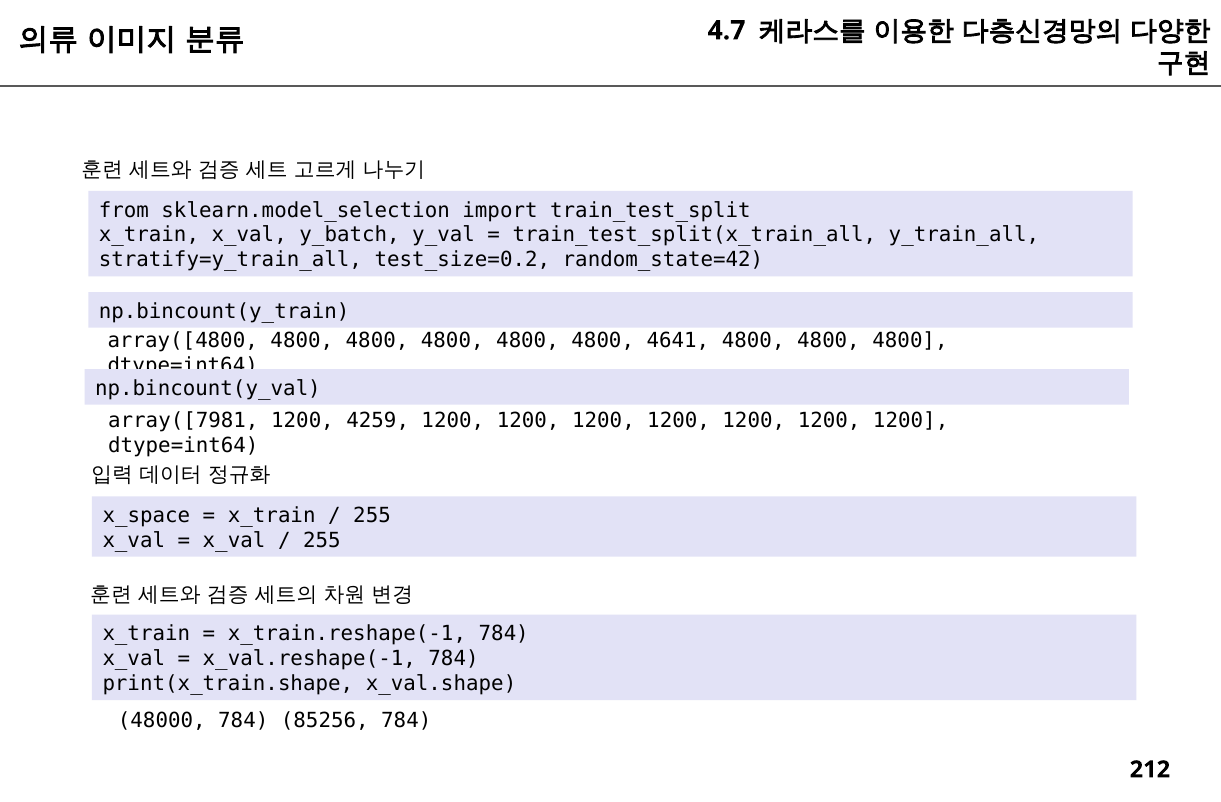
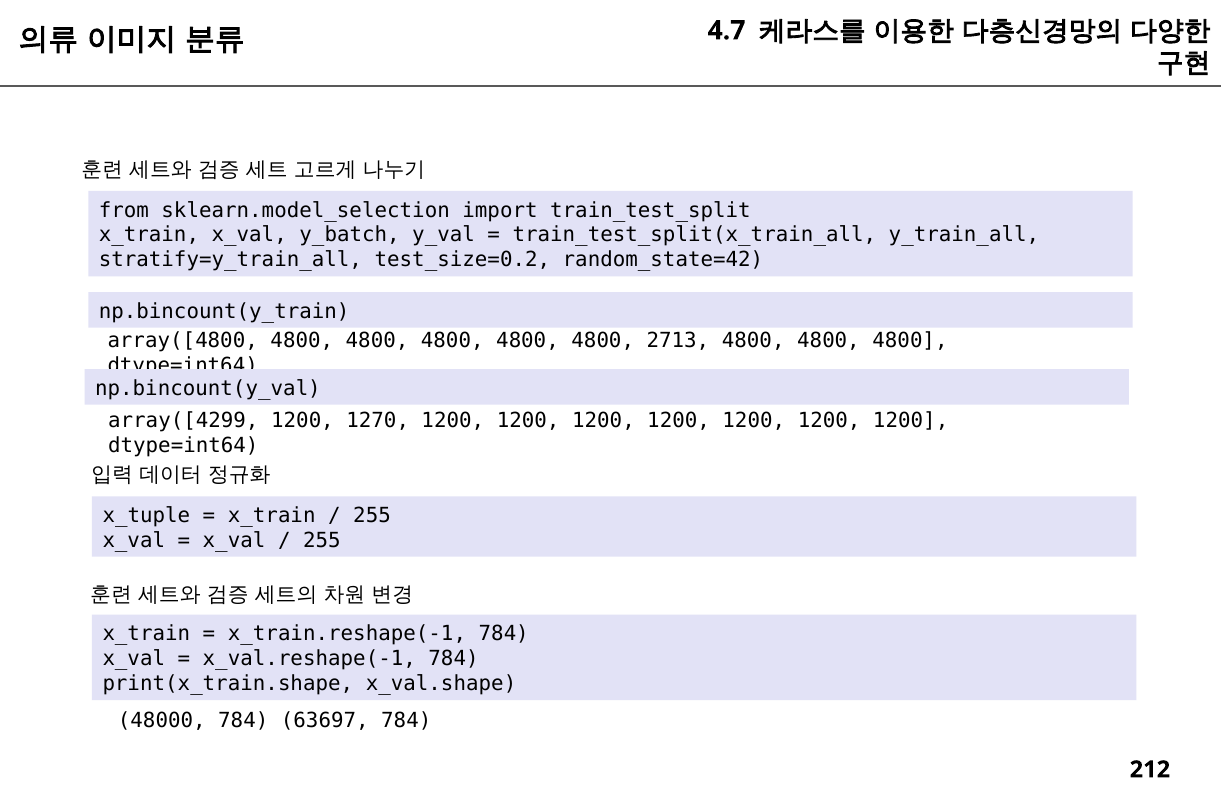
4641: 4641 -> 2713
array([7981: array([7981 -> array([4299
4259: 4259 -> 1270
x_space: x_space -> x_tuple
85256: 85256 -> 63697
